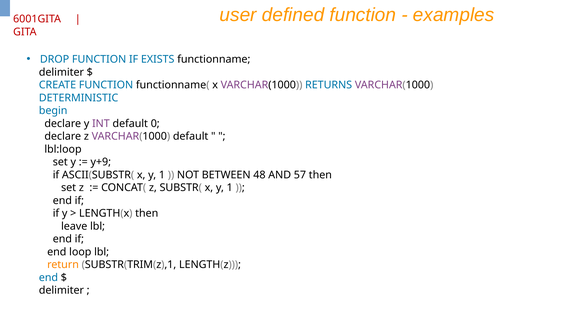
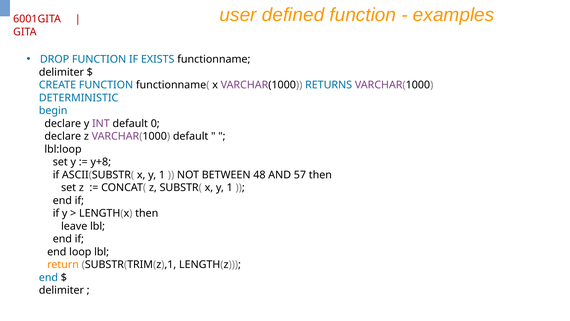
y+9: y+9 -> y+8
